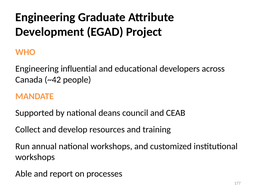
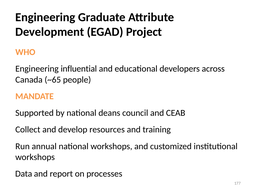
~42: ~42 -> ~65
Able: Able -> Data
